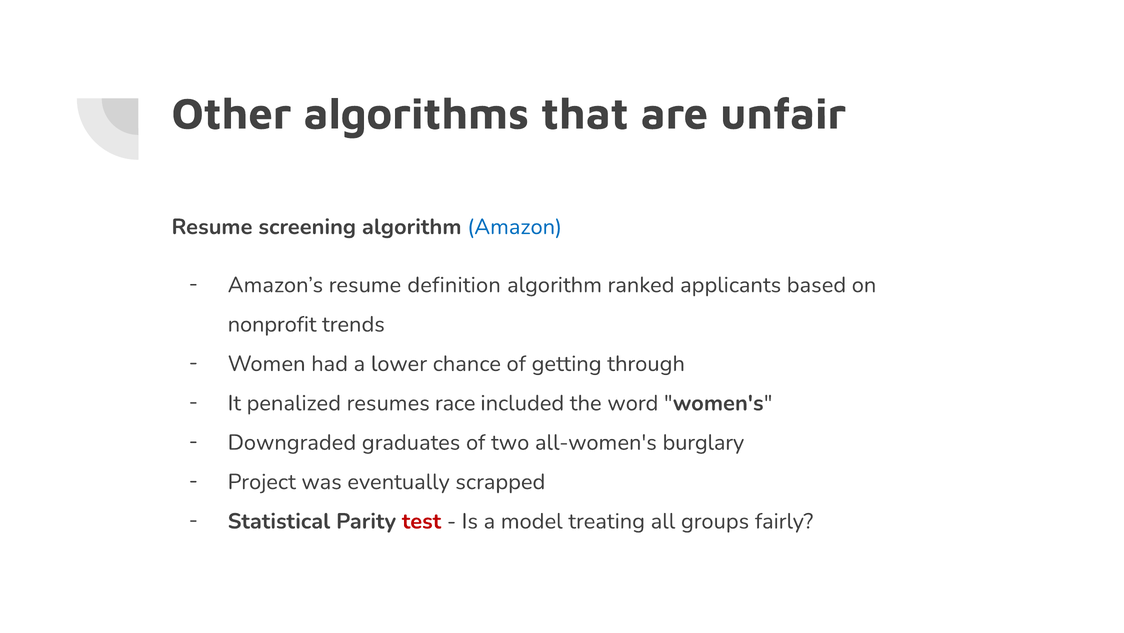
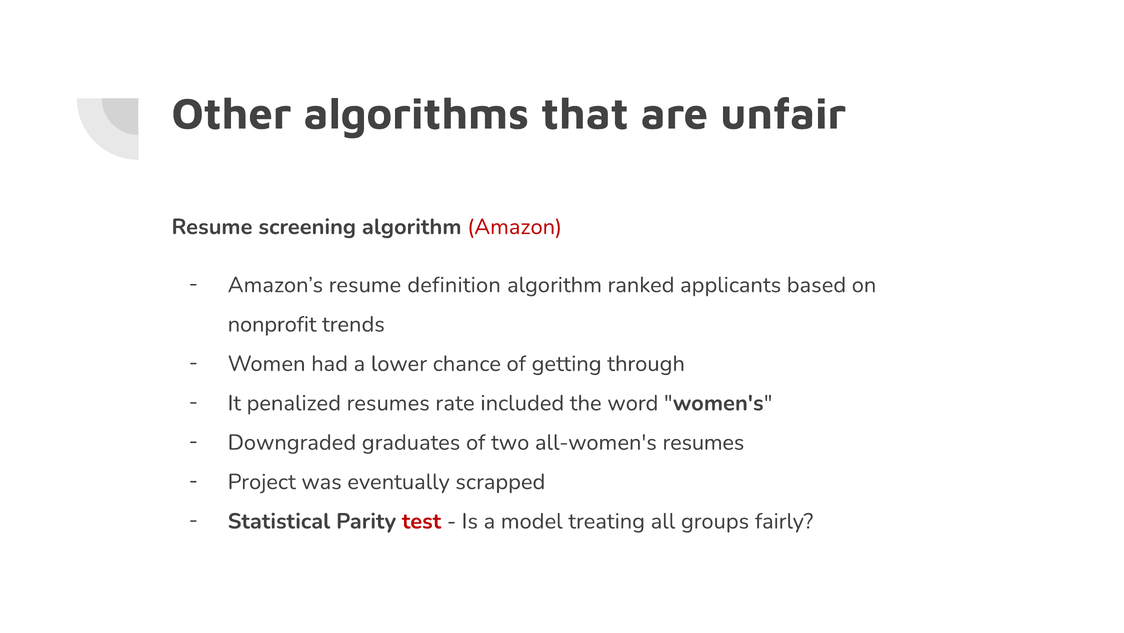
Amazon colour: blue -> red
race: race -> rate
all-women's burglary: burglary -> resumes
